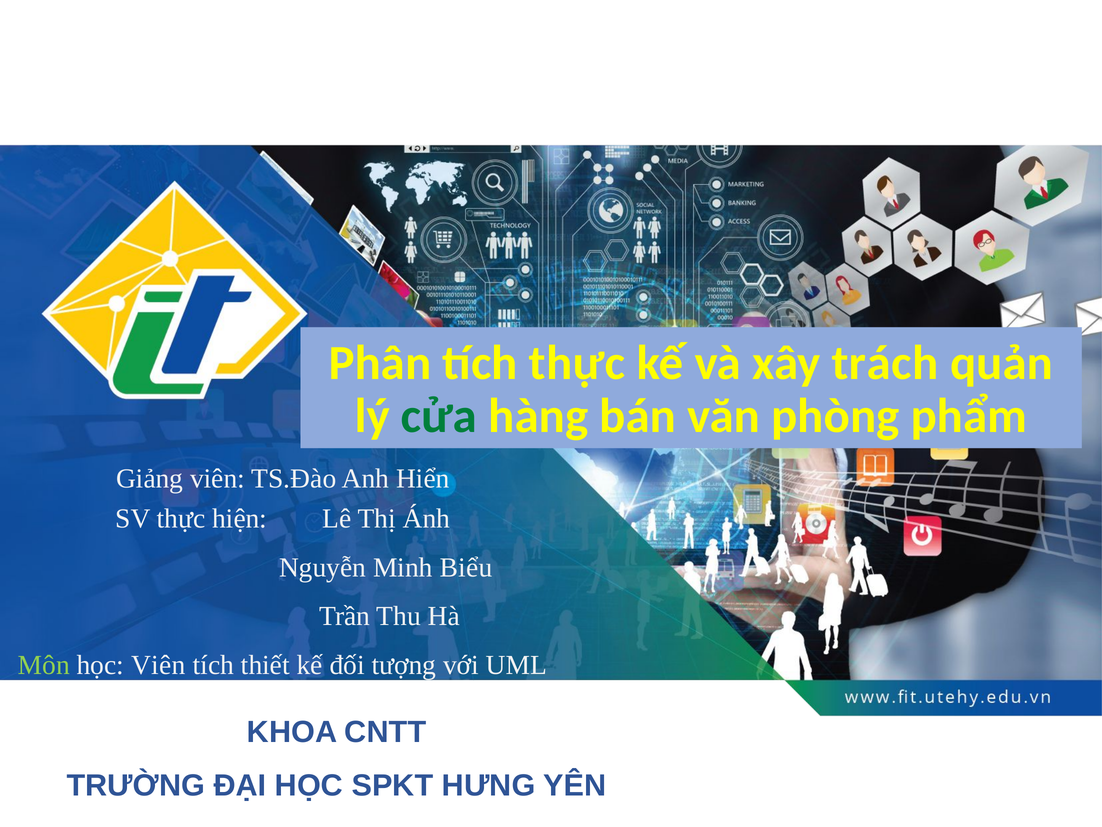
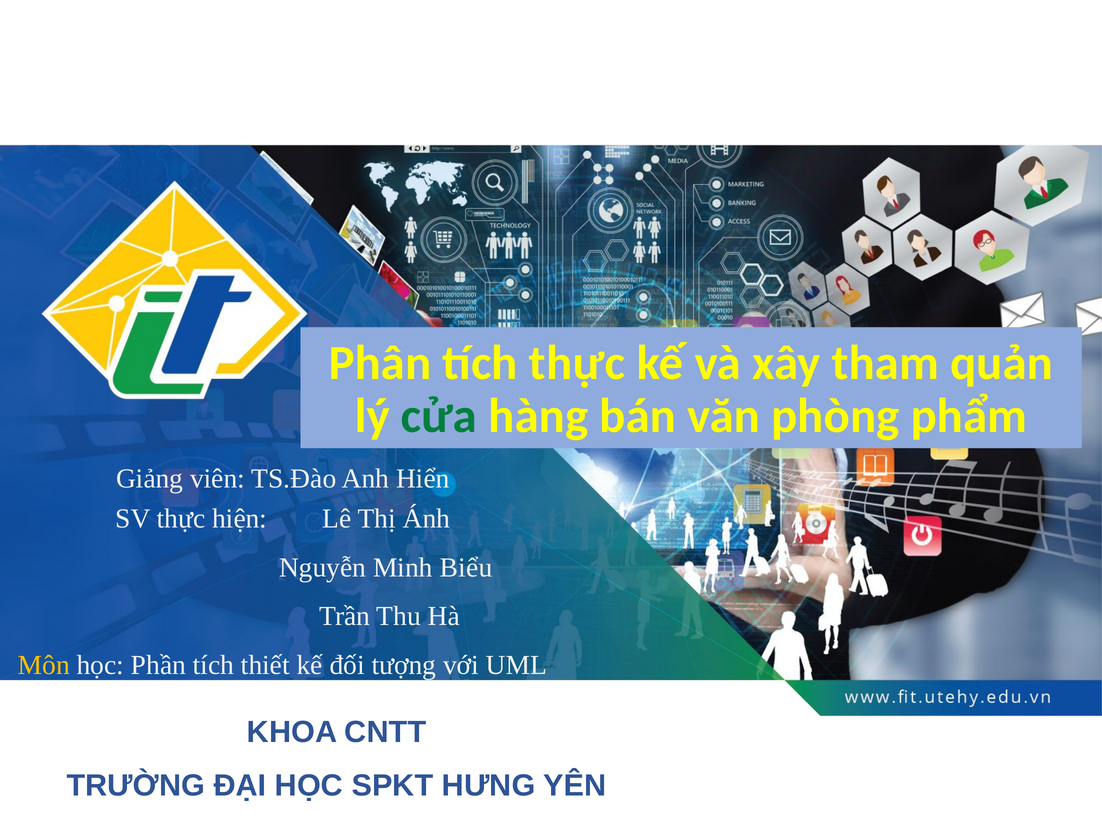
trách: trách -> tham
Môn colour: light green -> yellow
học Viên: Viên -> Phần
